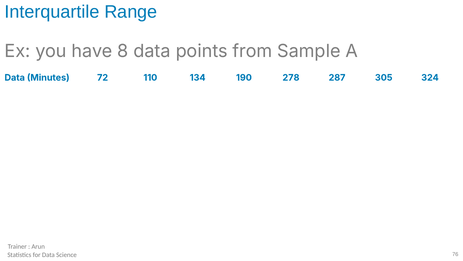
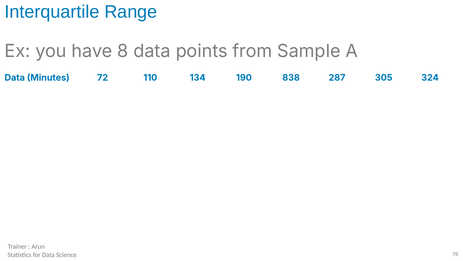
278: 278 -> 838
